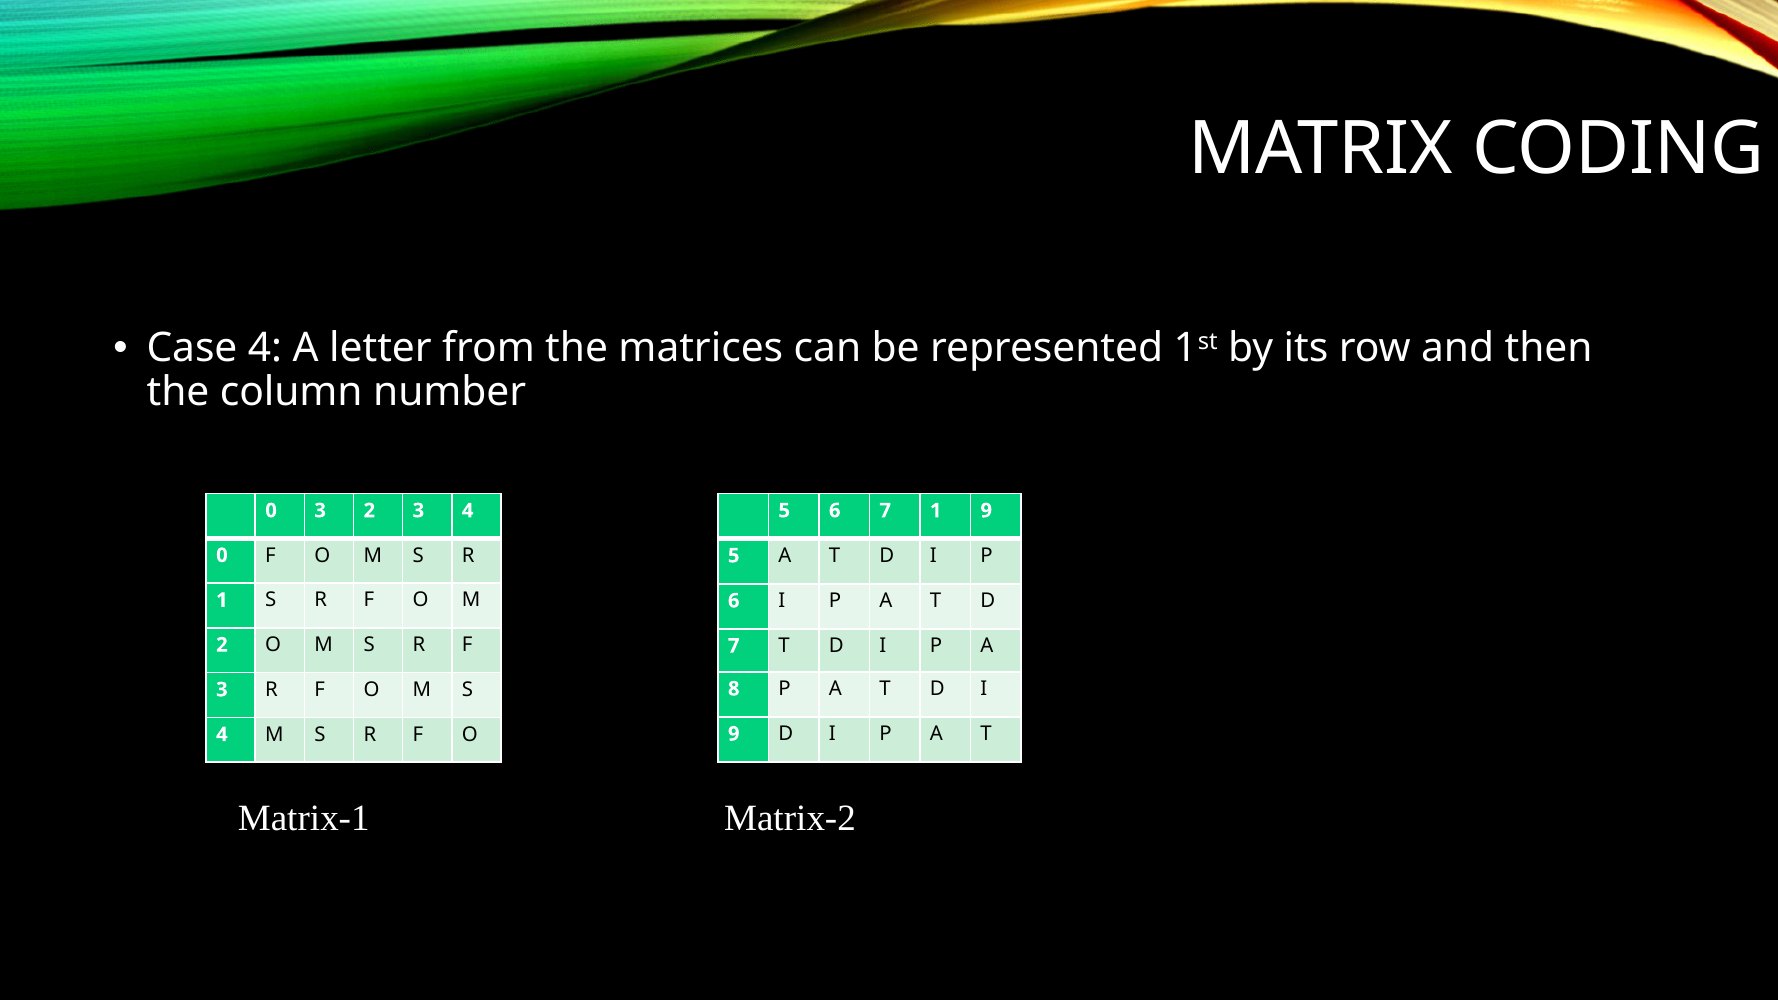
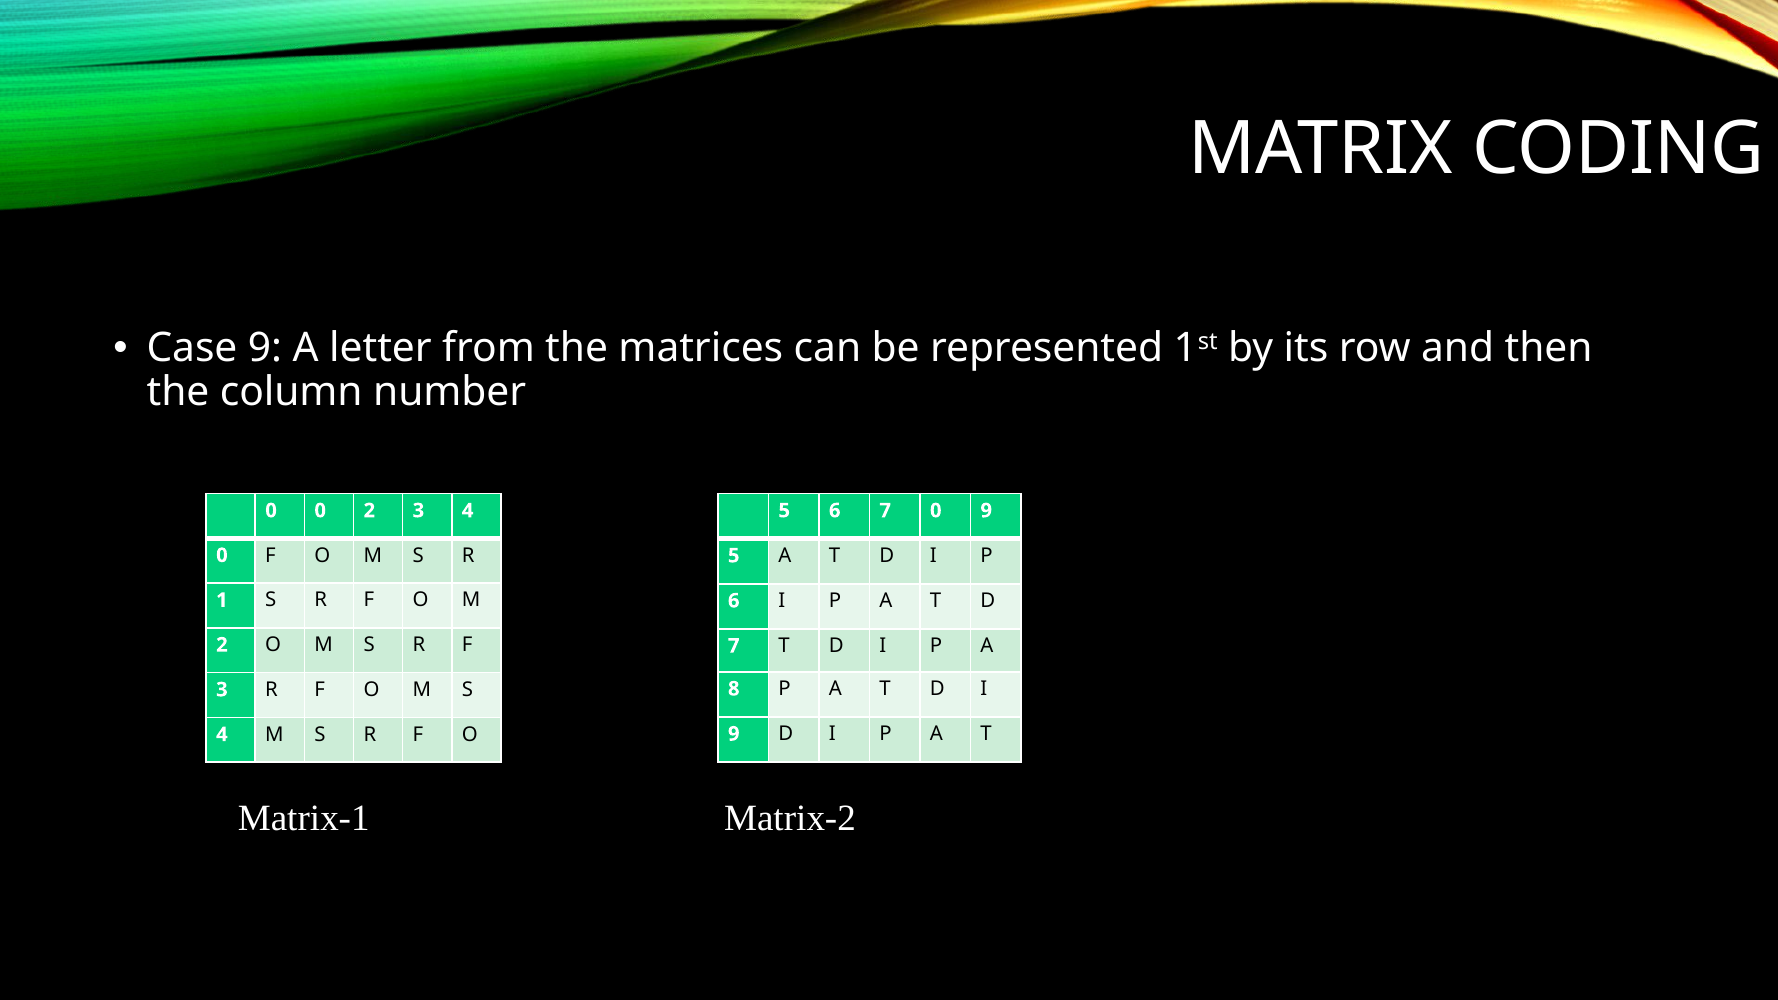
Case 4: 4 -> 9
0 3: 3 -> 0
7 1: 1 -> 0
